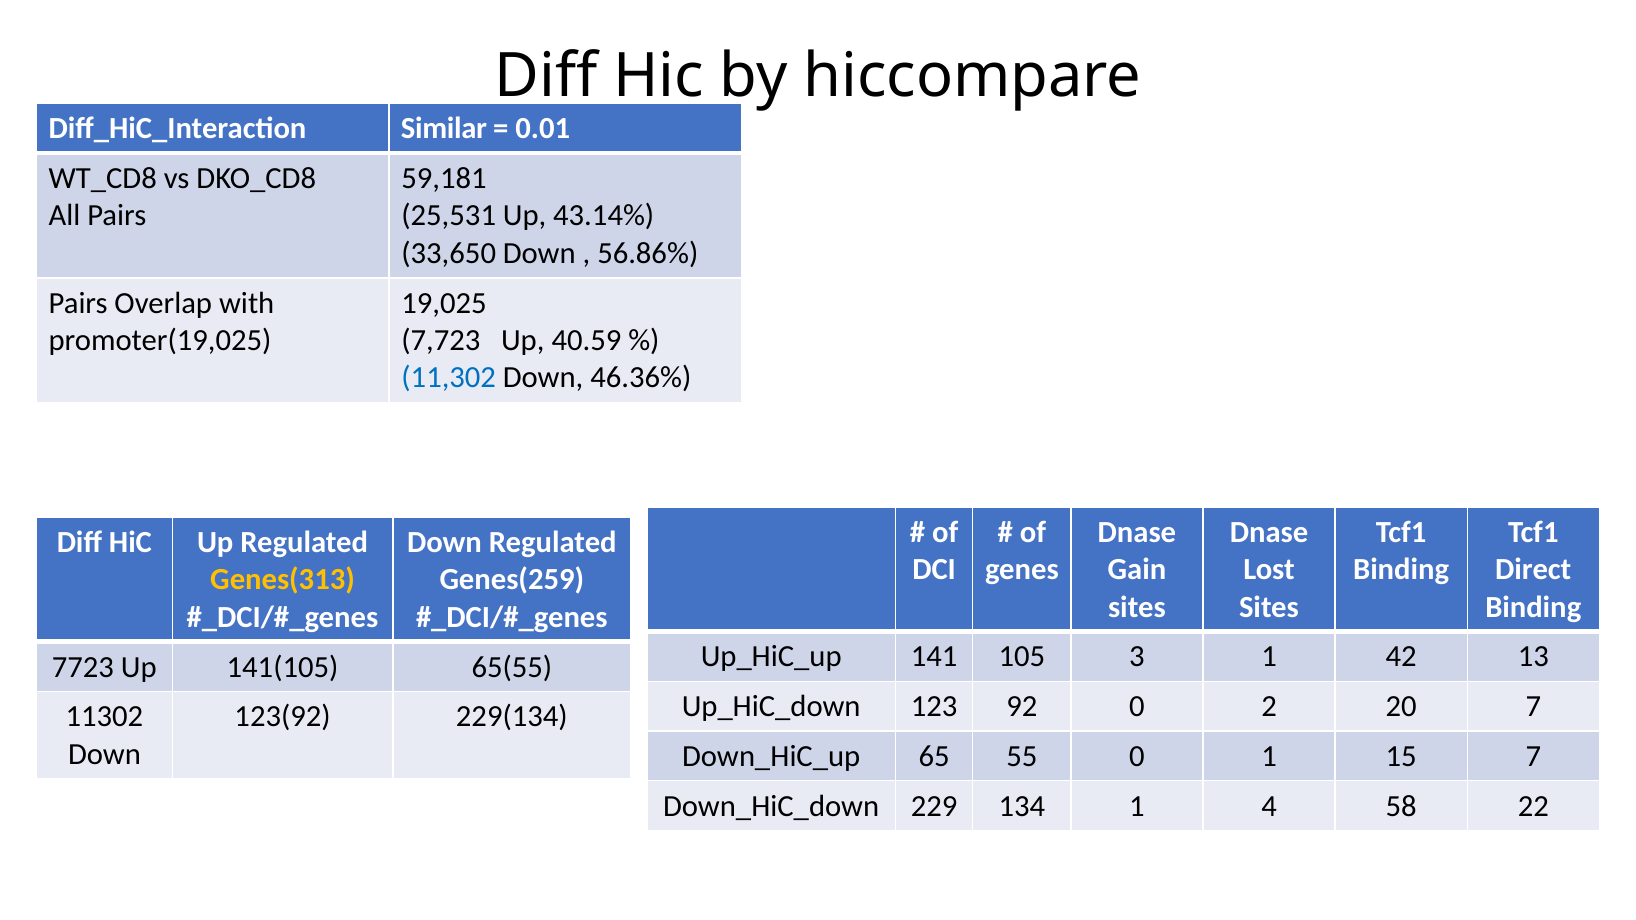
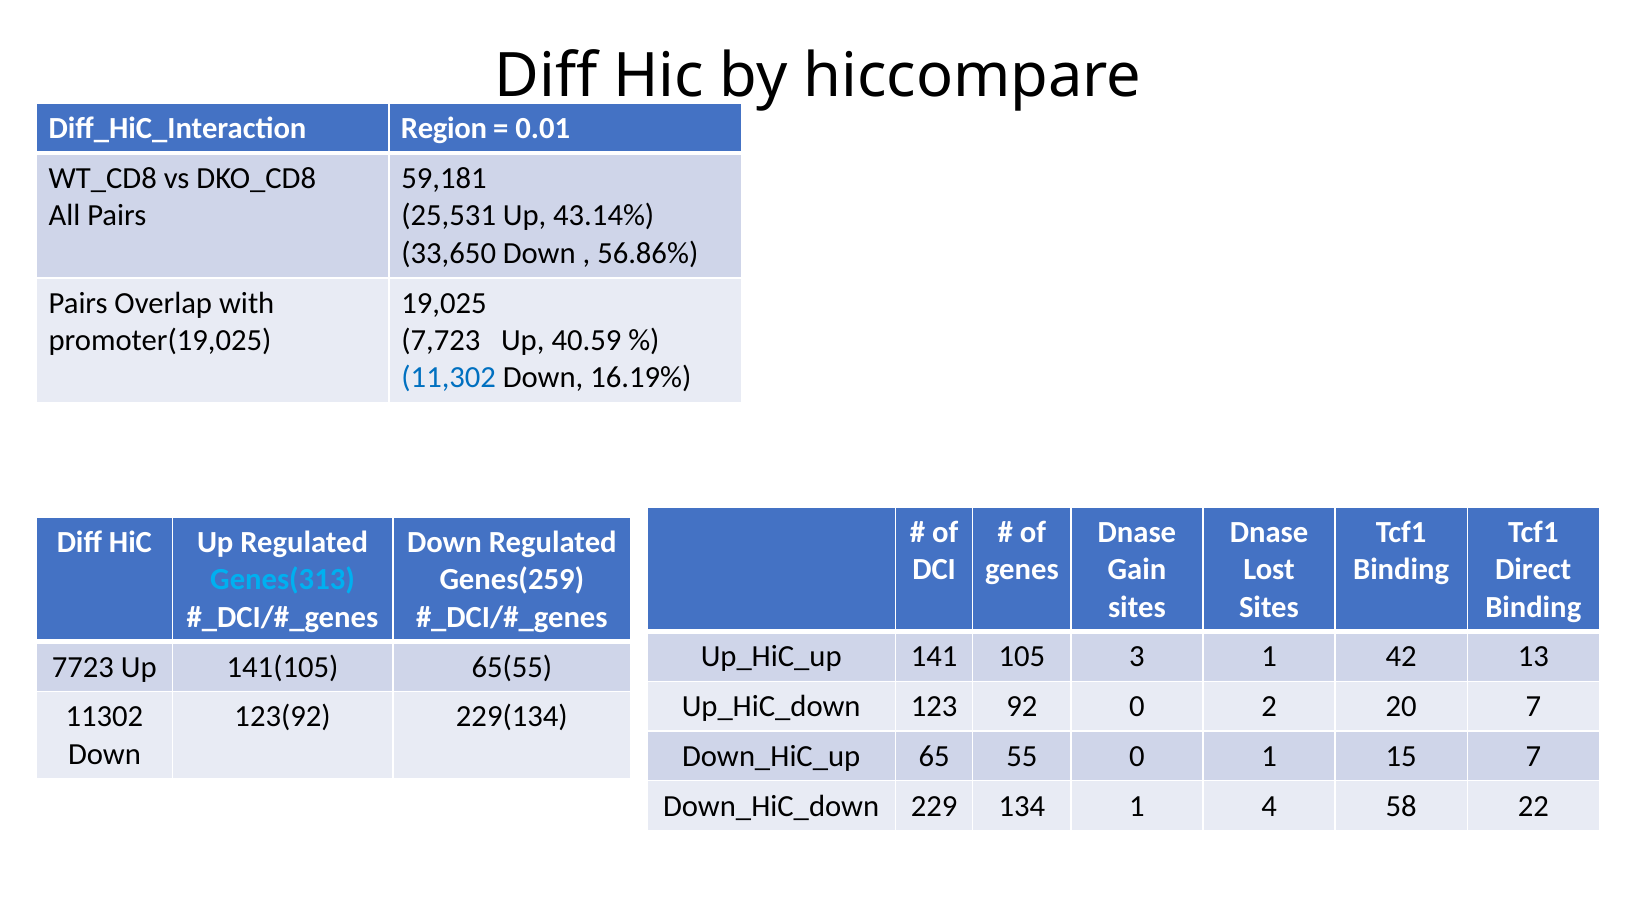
Similar: Similar -> Region
46.36%: 46.36% -> 16.19%
Genes(313 colour: yellow -> light blue
